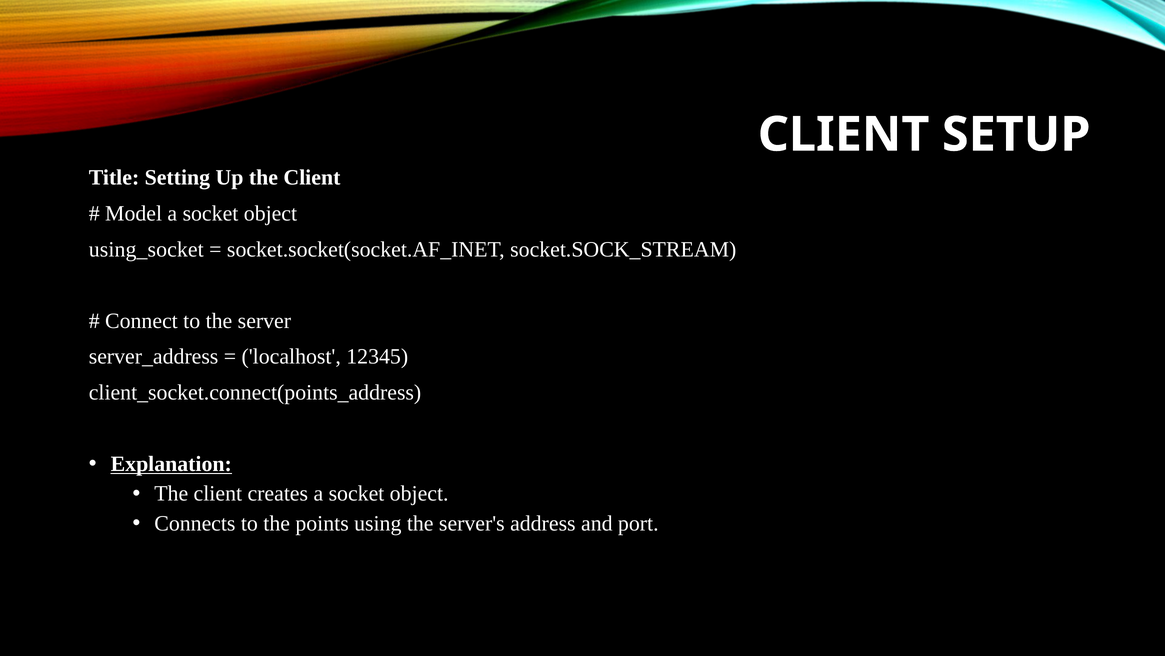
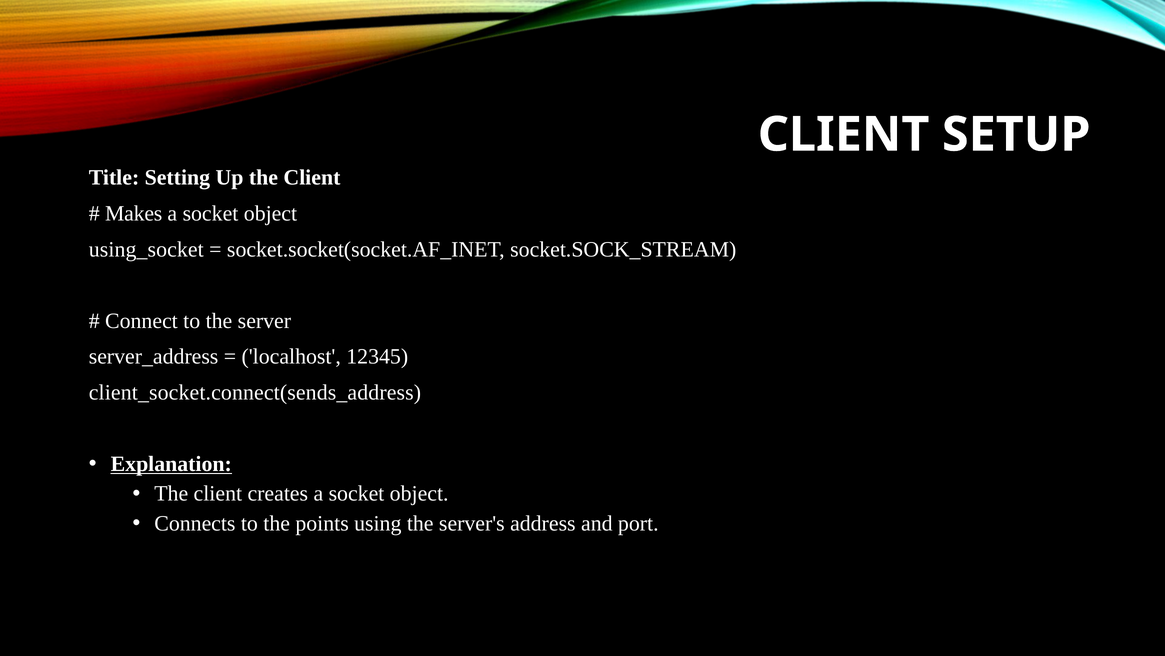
Model: Model -> Makes
client_socket.connect(points_address: client_socket.connect(points_address -> client_socket.connect(sends_address
